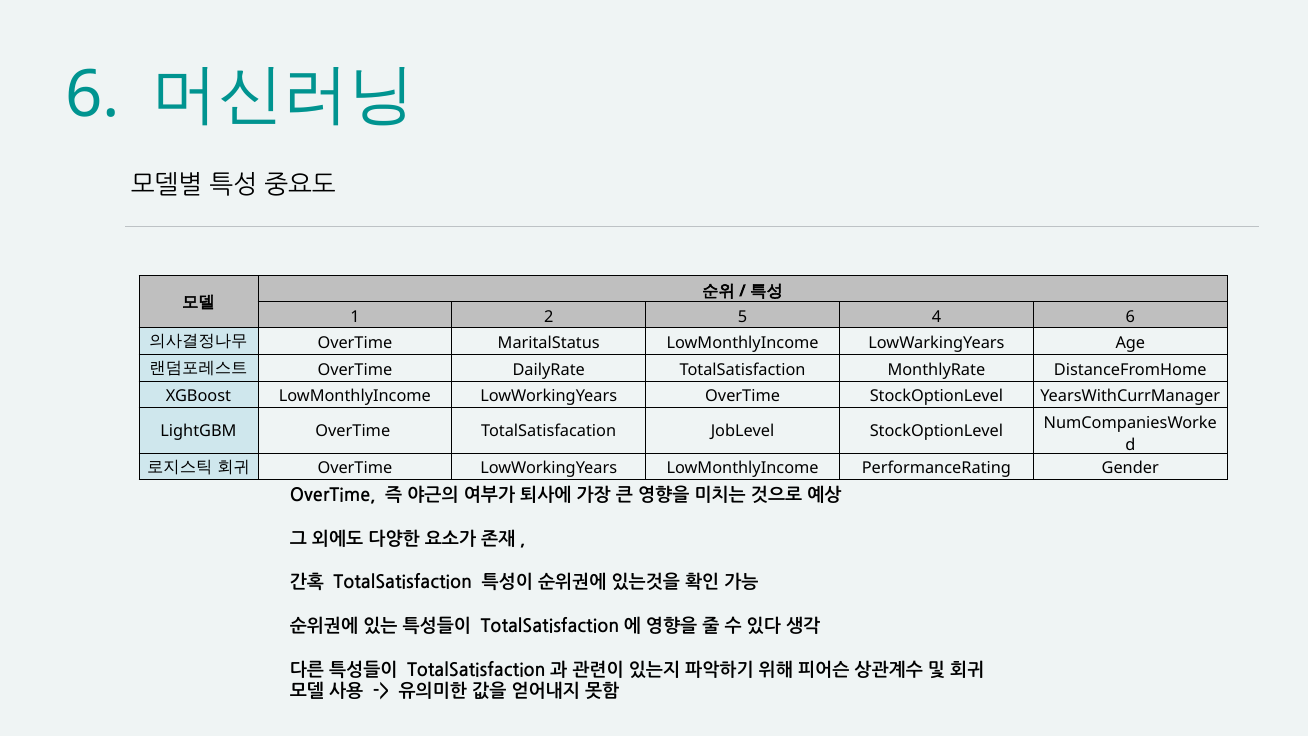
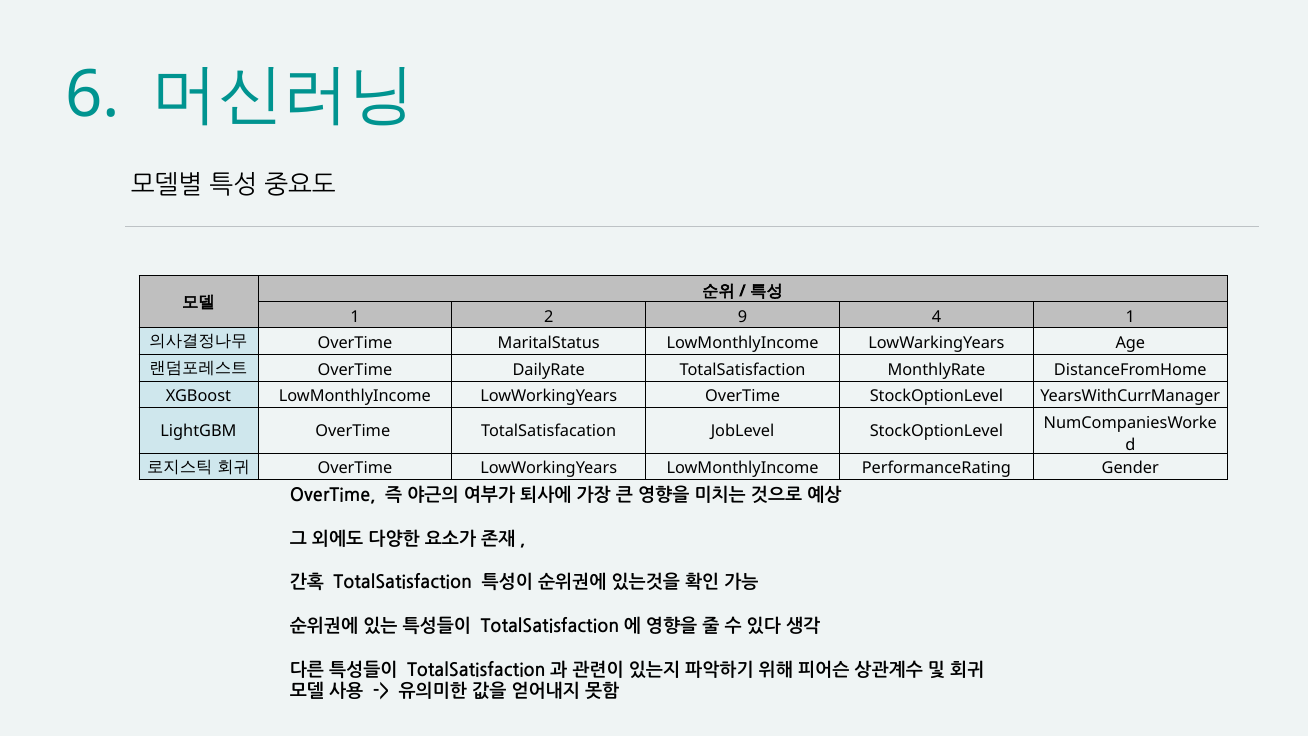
5: 5 -> 9
4 6: 6 -> 1
